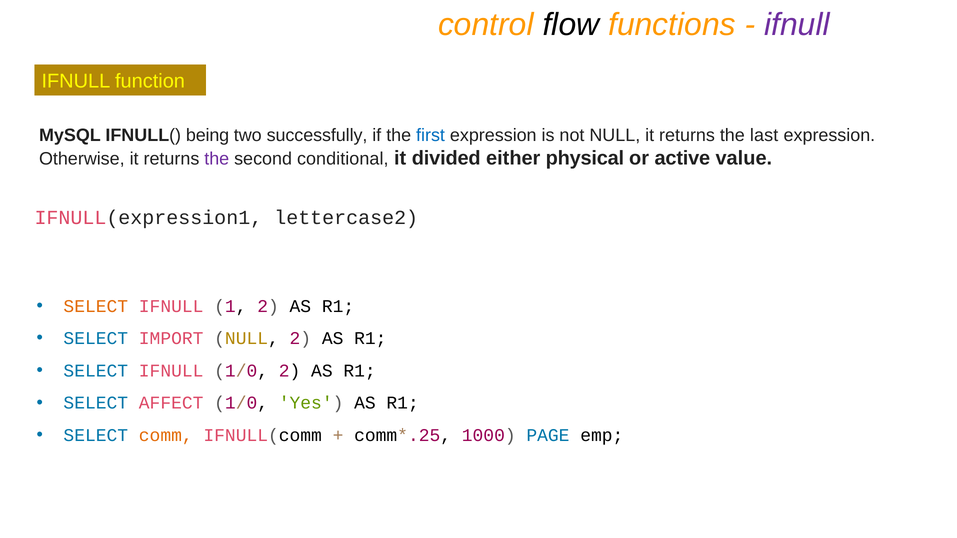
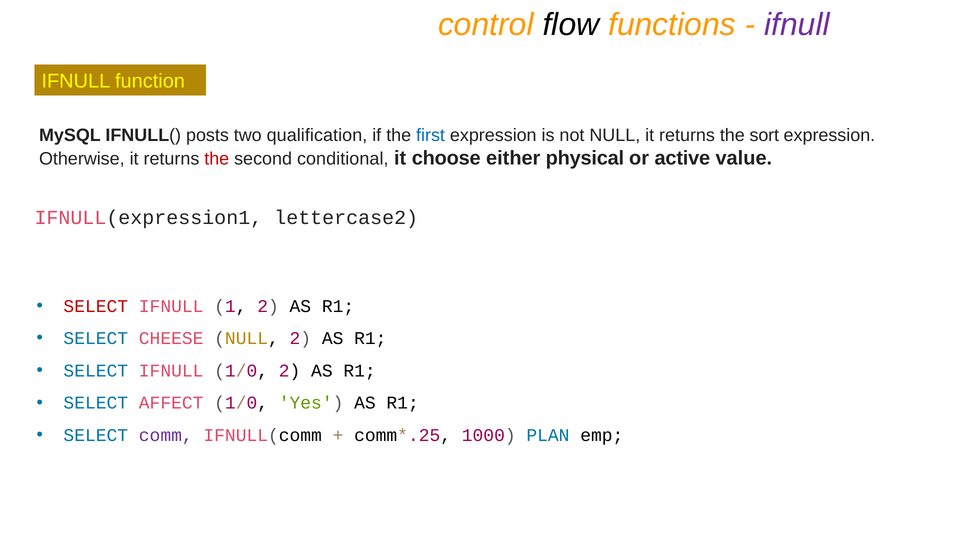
being: being -> posts
successfully: successfully -> qualification
last: last -> sort
the at (217, 159) colour: purple -> red
divided: divided -> choose
SELECT at (96, 306) colour: orange -> red
IMPORT: IMPORT -> CHEESE
comm colour: orange -> purple
PAGE: PAGE -> PLAN
